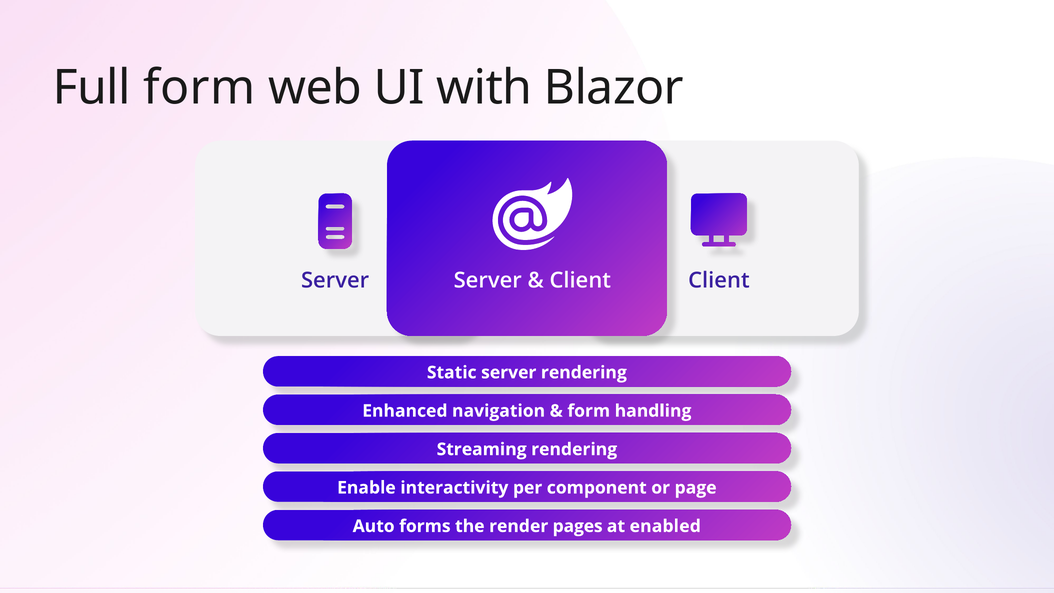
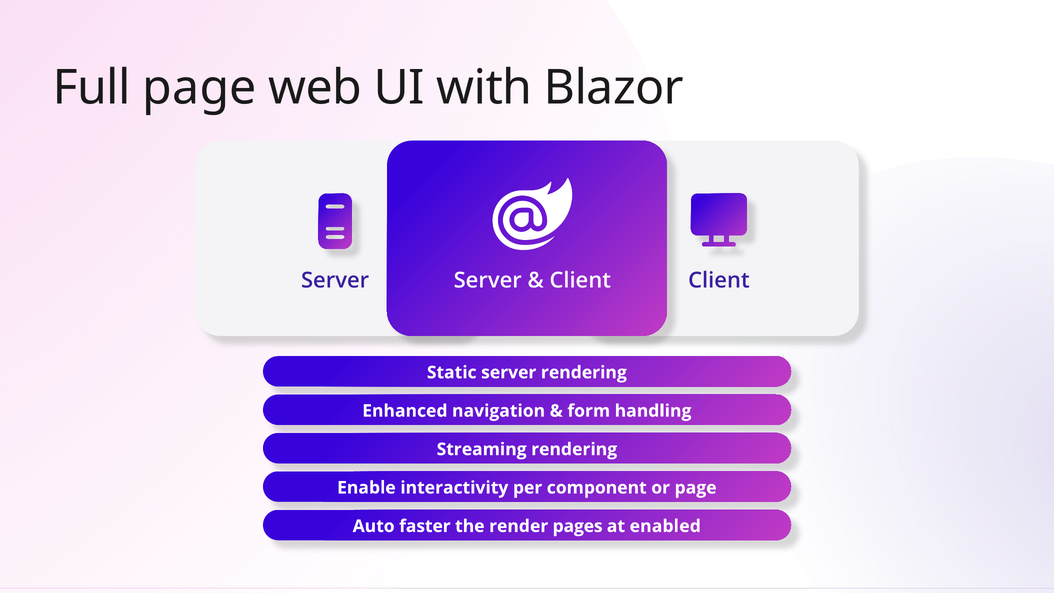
Full form: form -> page
forms: forms -> faster
